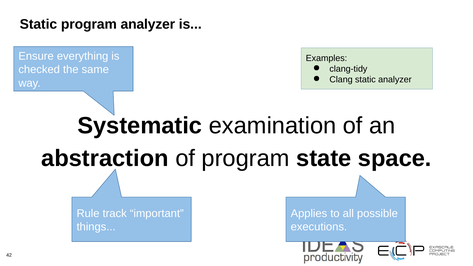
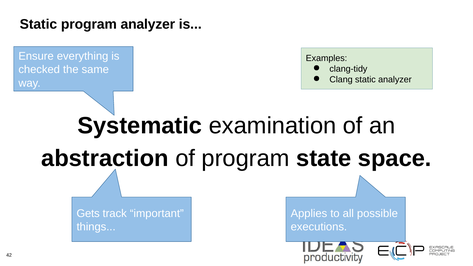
Rule: Rule -> Gets
